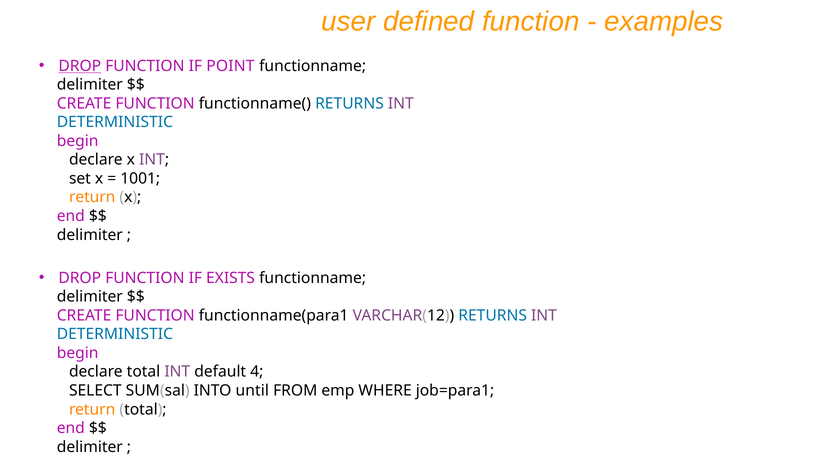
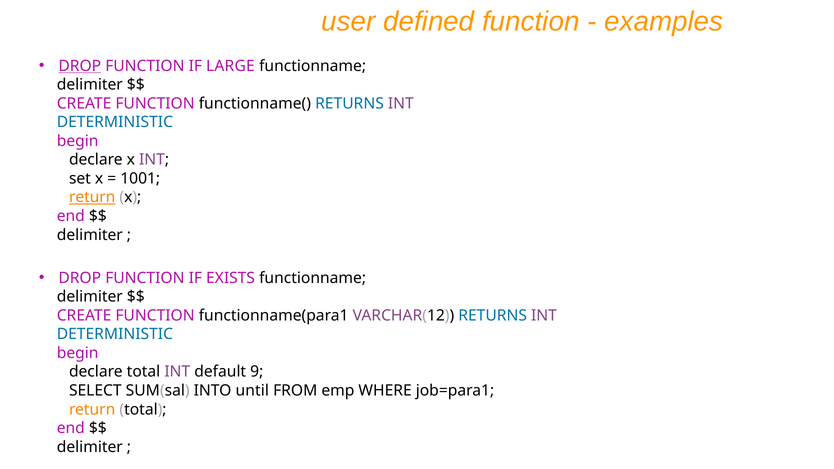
POINT: POINT -> LARGE
return at (92, 197) underline: none -> present
4: 4 -> 9
